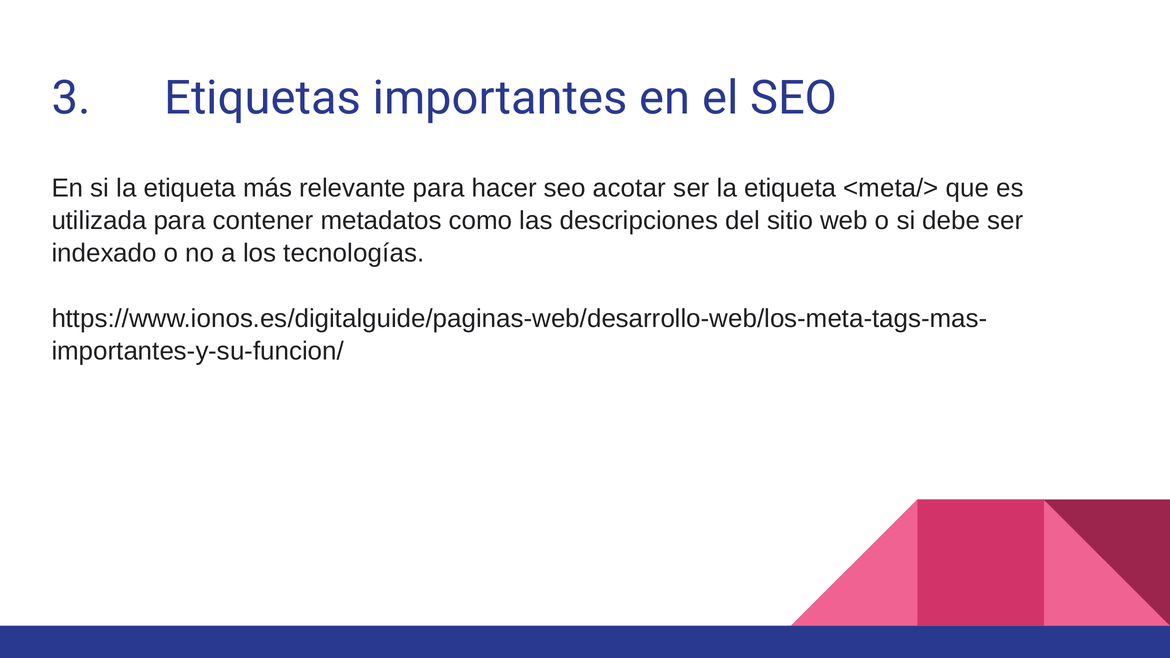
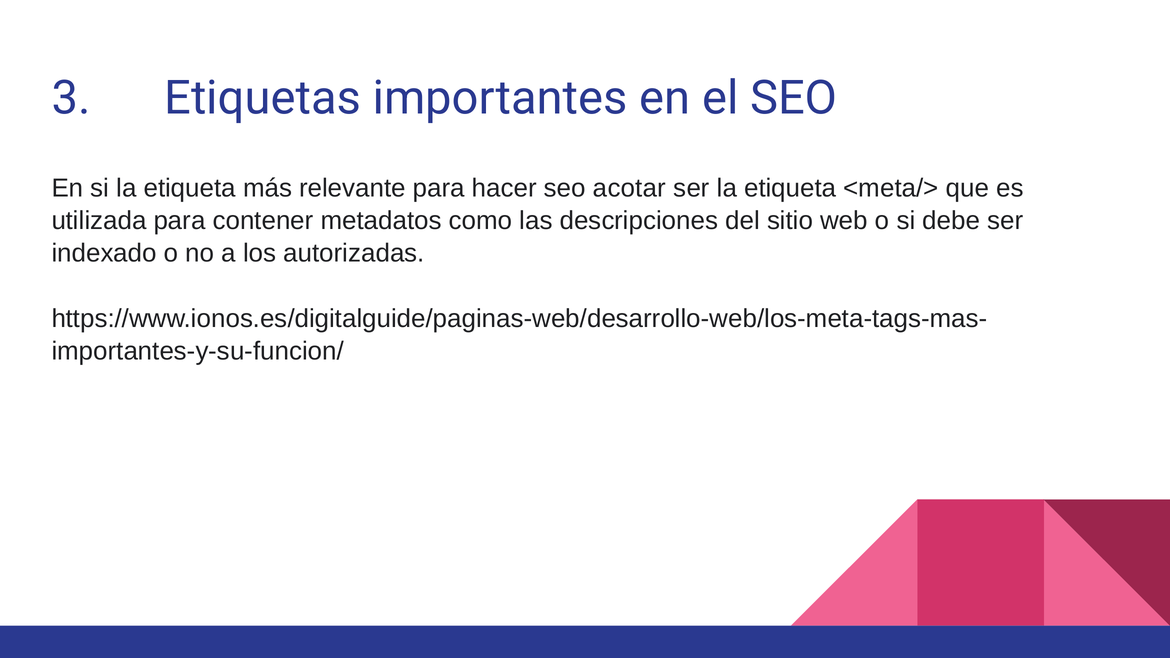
tecnologías: tecnologías -> autorizadas
